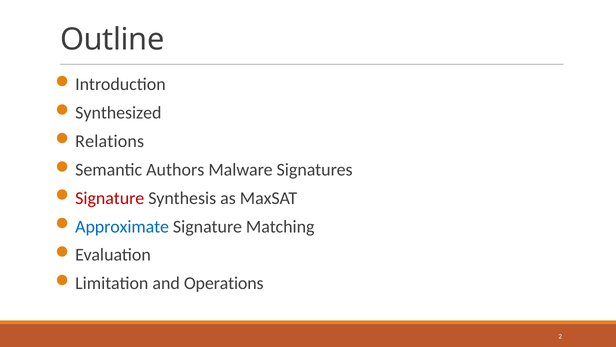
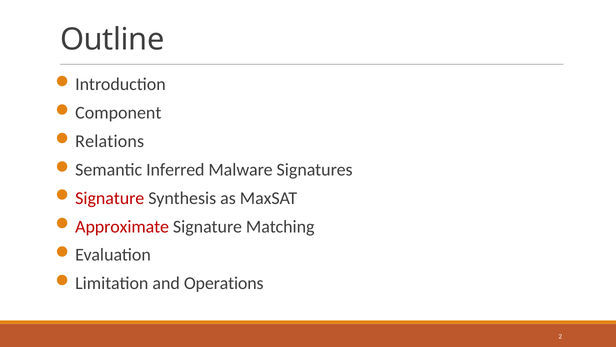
Synthesized: Synthesized -> Component
Authors: Authors -> Inferred
Approximate colour: blue -> red
